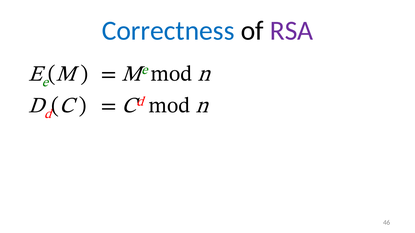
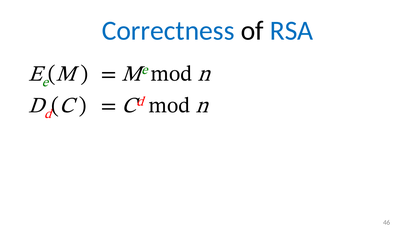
RSA colour: purple -> blue
